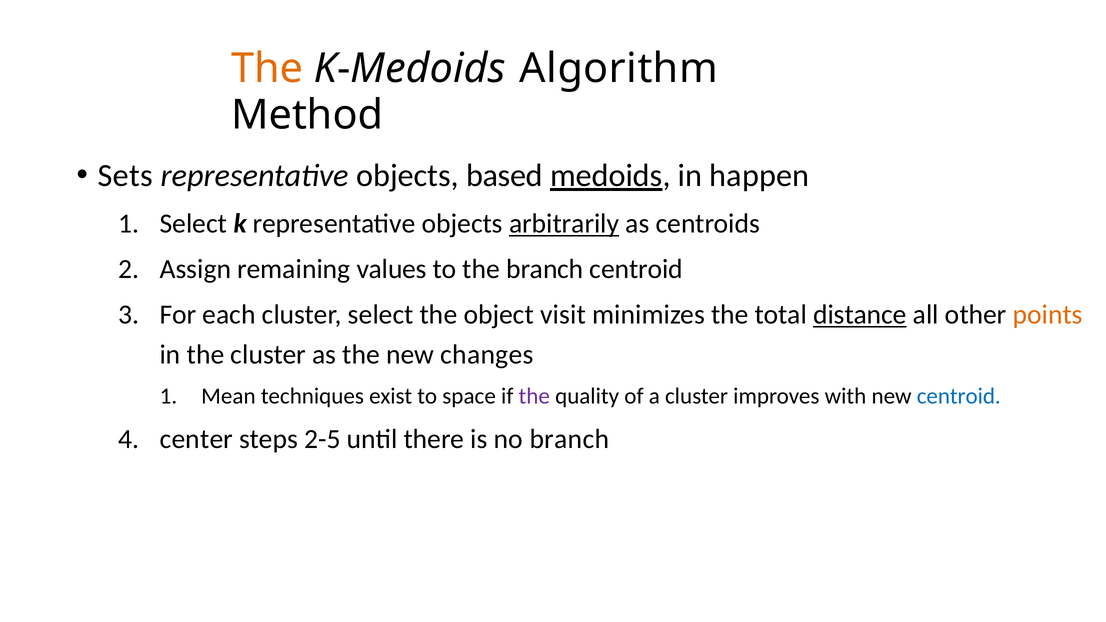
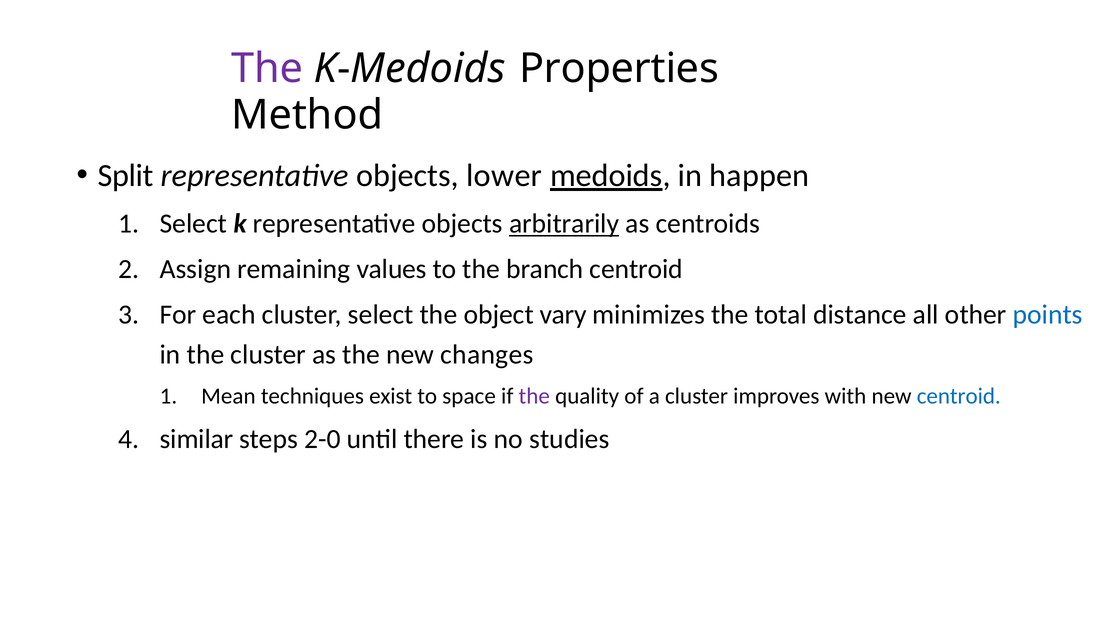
The at (267, 68) colour: orange -> purple
Algorithm: Algorithm -> Properties
Sets: Sets -> Split
based: based -> lower
visit: visit -> vary
distance underline: present -> none
points colour: orange -> blue
center: center -> similar
2-5: 2-5 -> 2-0
no branch: branch -> studies
